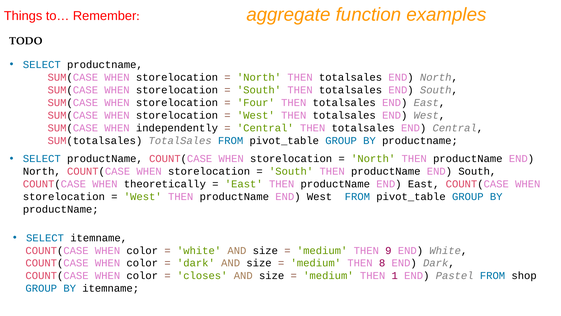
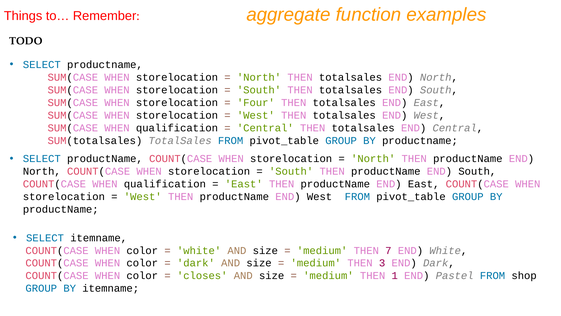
SUM(CASE WHEN independently: independently -> qualification
COUNT(CASE WHEN theoretically: theoretically -> qualification
9: 9 -> 7
8: 8 -> 3
